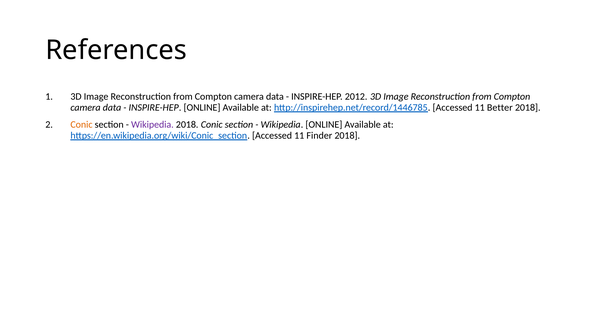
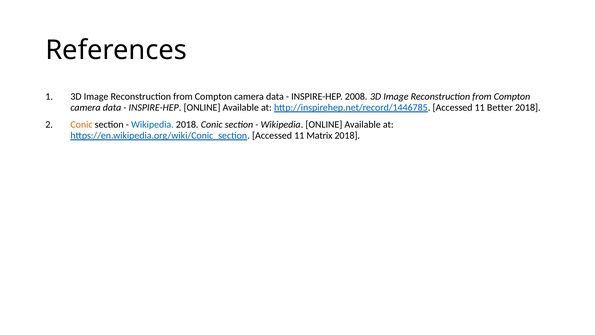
2012: 2012 -> 2008
Wikipedia at (152, 124) colour: purple -> blue
Finder: Finder -> Matrix
